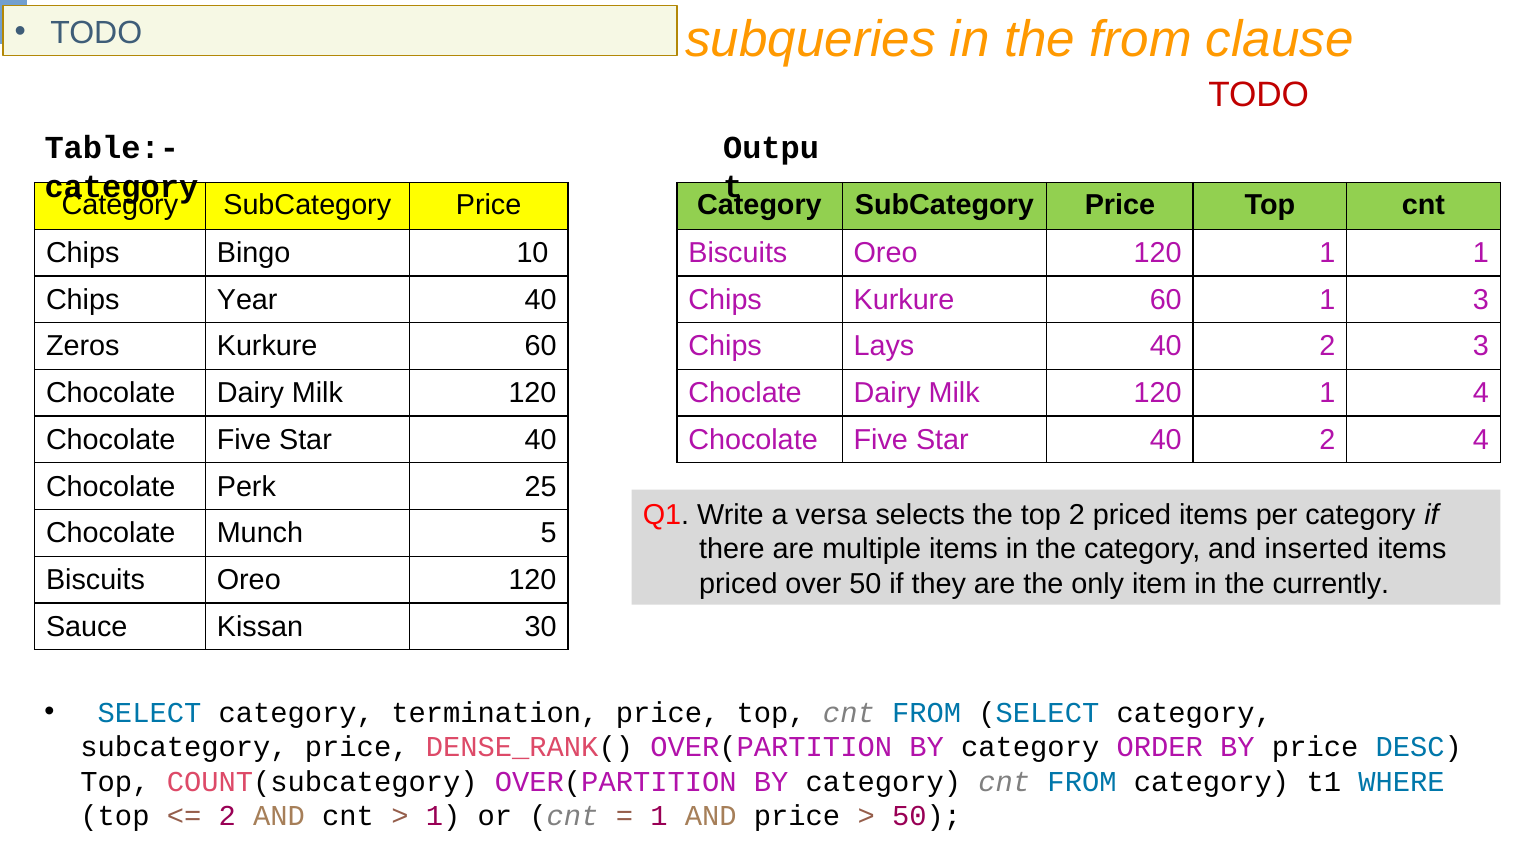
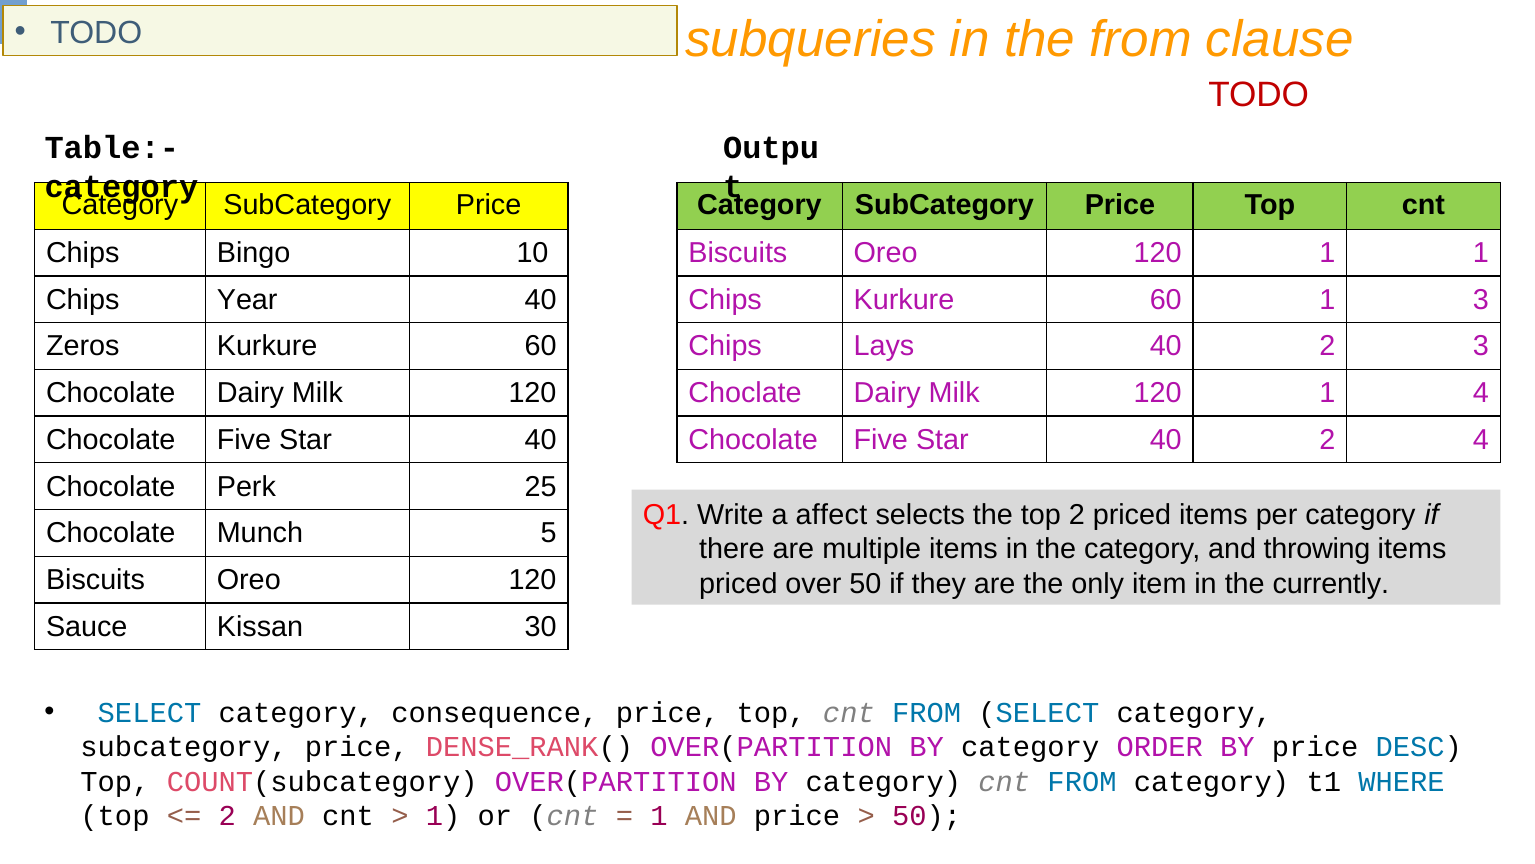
versa: versa -> affect
inserted: inserted -> throwing
termination: termination -> consequence
